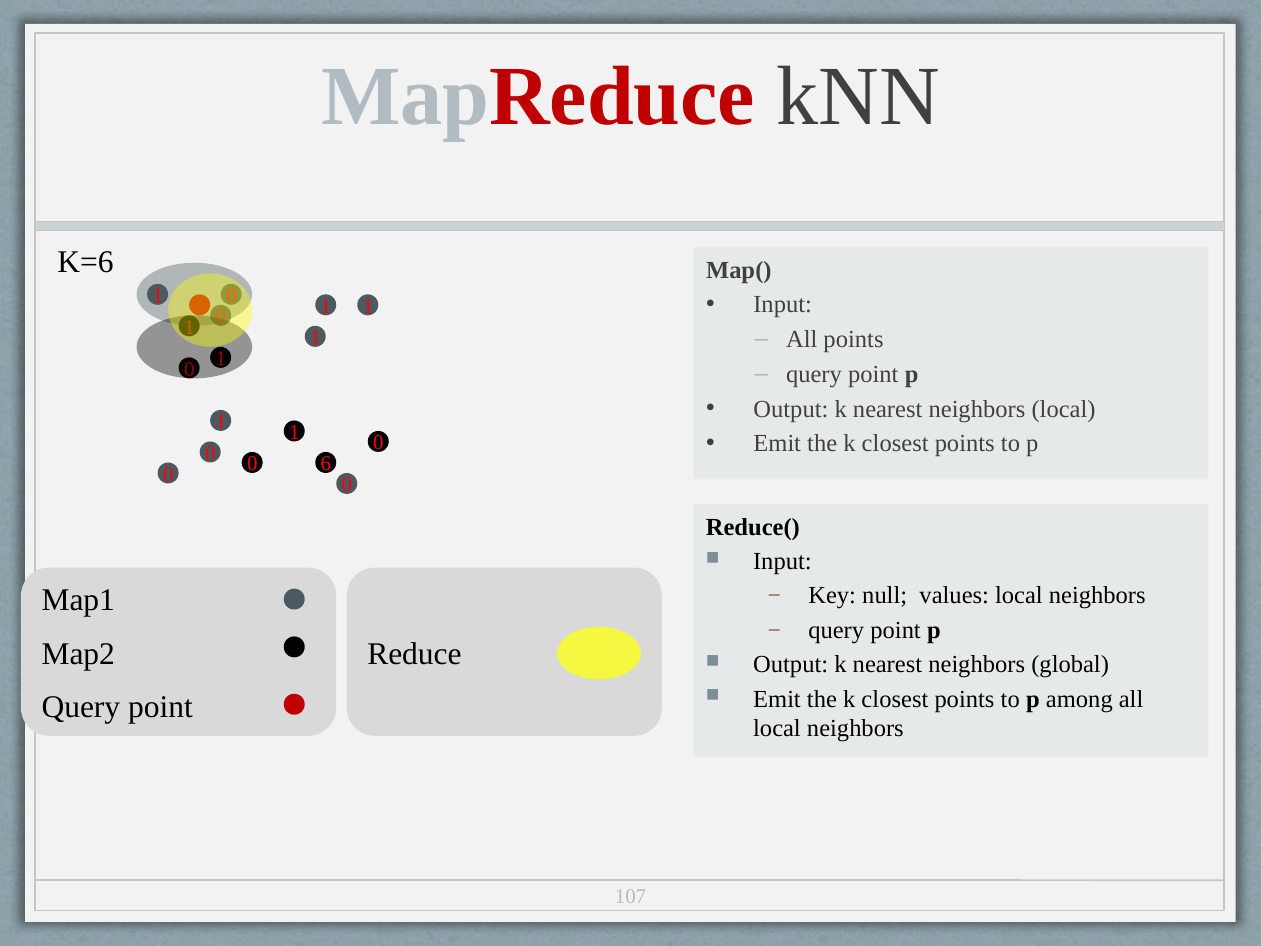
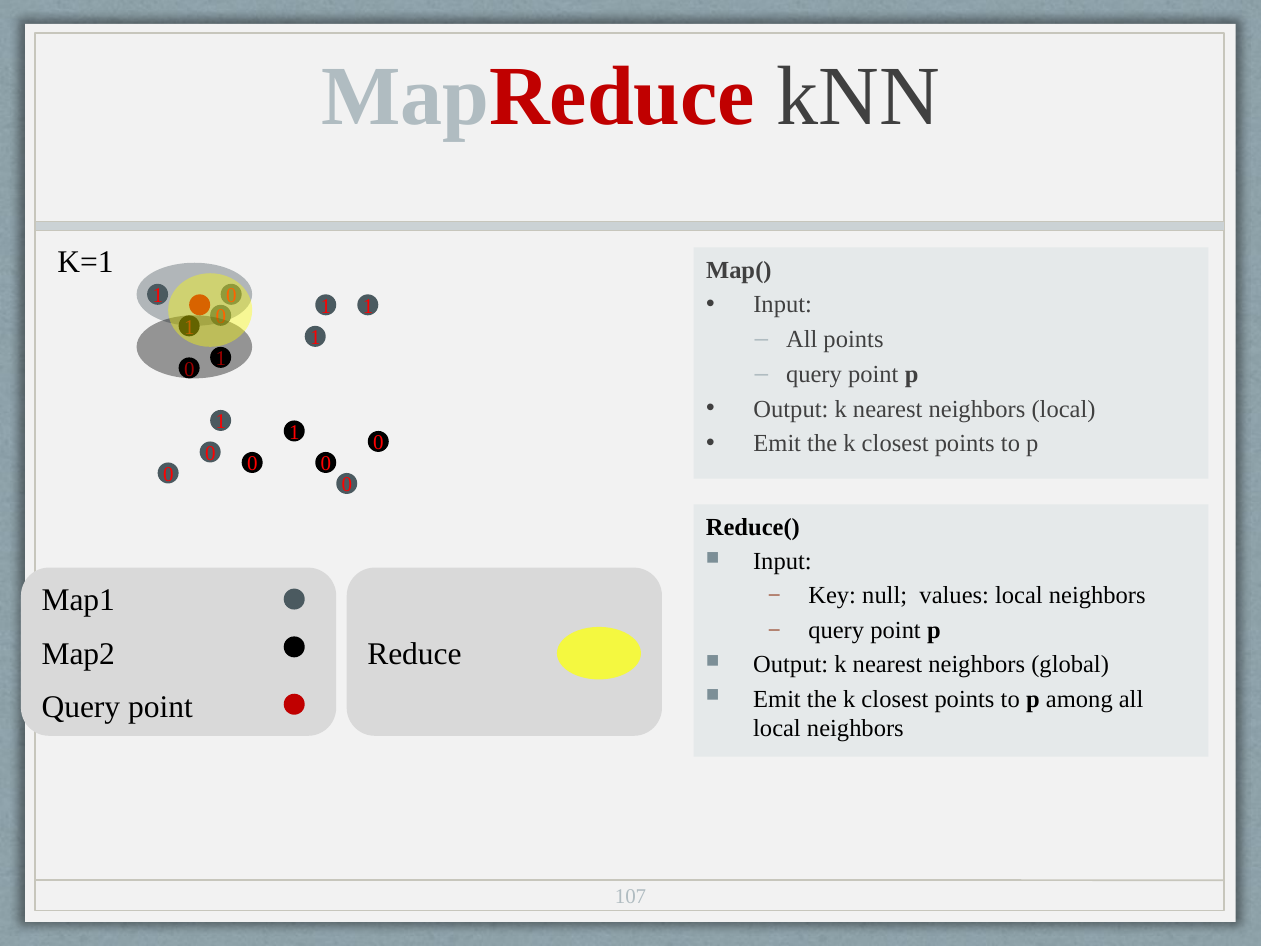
K=6: K=6 -> K=1
6 at (326, 464): 6 -> 0
